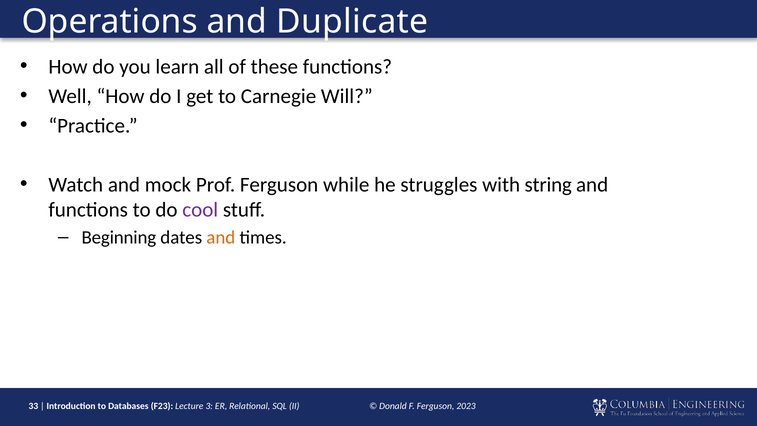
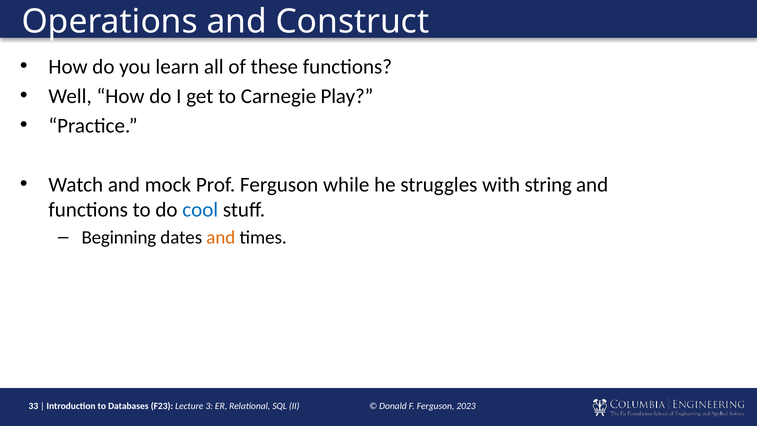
Duplicate: Duplicate -> Construct
Will: Will -> Play
cool colour: purple -> blue
